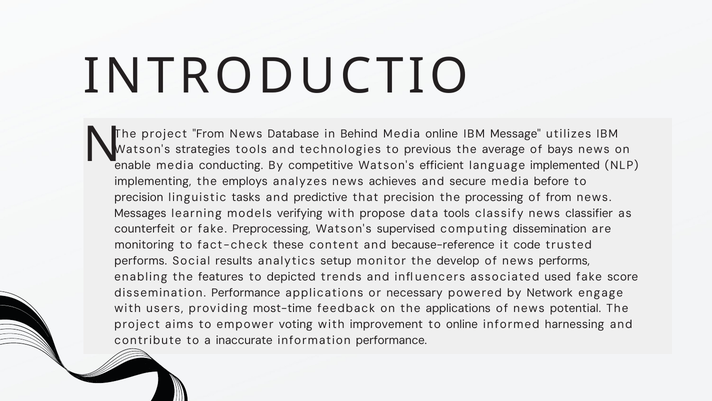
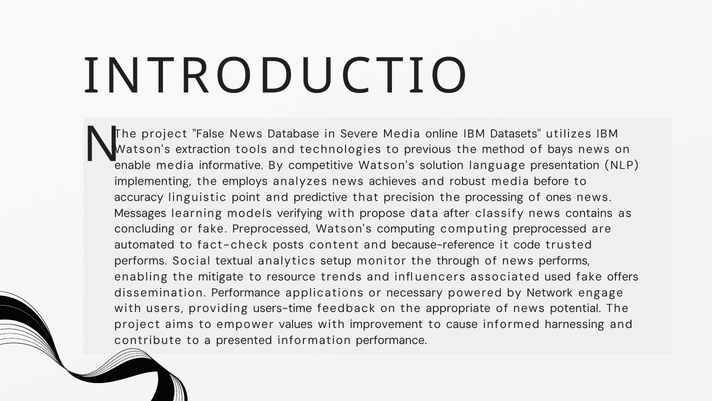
project From: From -> False
Behind: Behind -> Severe
Message: Message -> Datasets
strategies: strategies -> extraction
average: average -> method
conducting: conducting -> informative
efficient: efficient -> solution
implemented: implemented -> presentation
secure: secure -> robust
precision at (139, 197): precision -> accuracy
tasks: tasks -> point
of from: from -> ones
data tools: tools -> after
classifier: classifier -> contains
counterfeit: counterfeit -> concluding
fake Preprocessing: Preprocessing -> Preprocessed
Watson's supervised: supervised -> computing
computing dissemination: dissemination -> preprocessed
monitoring: monitoring -> automated
these: these -> posts
results: results -> textual
develop: develop -> through
features: features -> mitigate
depicted: depicted -> resource
score: score -> offers
most-time: most-time -> users-time
the applications: applications -> appropriate
voting: voting -> values
to online: online -> cause
inaccurate: inaccurate -> presented
